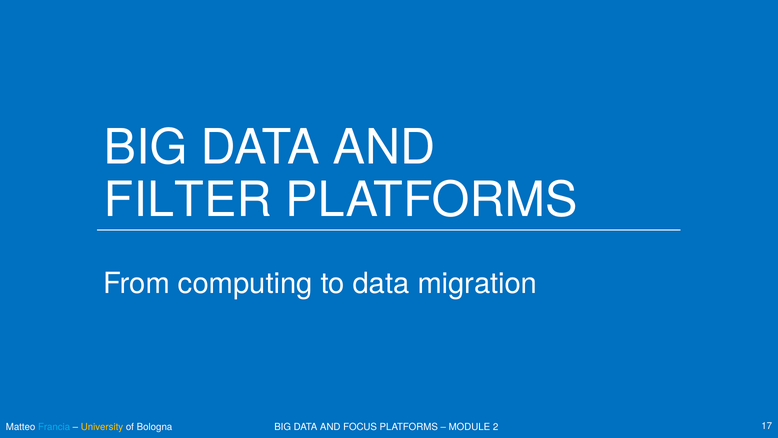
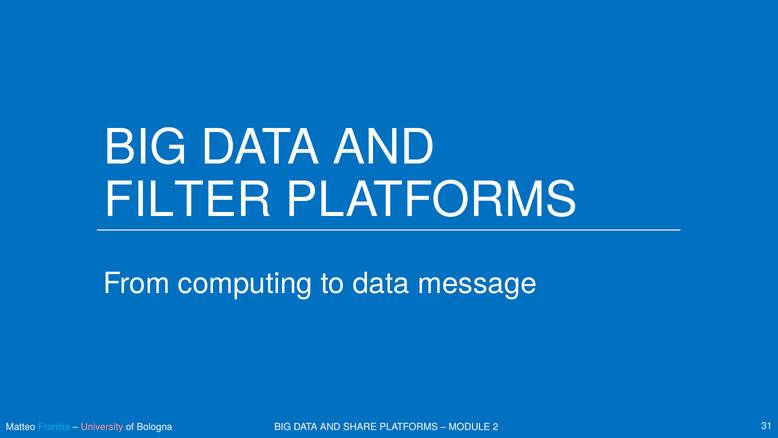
migration: migration -> message
University colour: yellow -> pink
FOCUS: FOCUS -> SHARE
17: 17 -> 31
